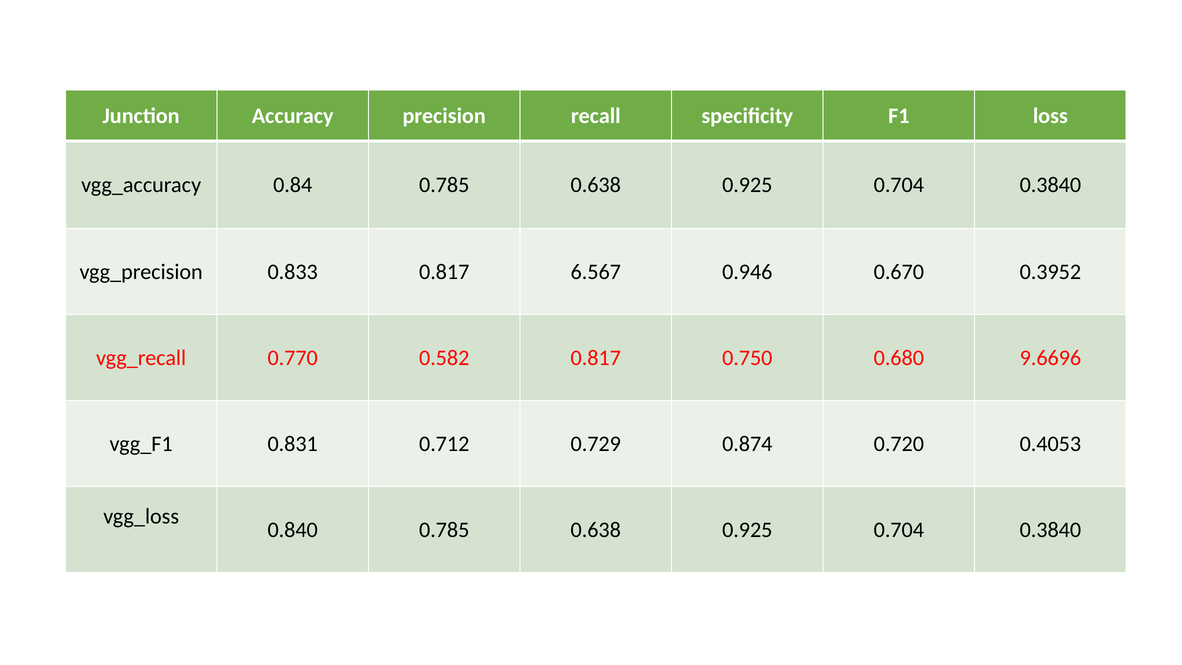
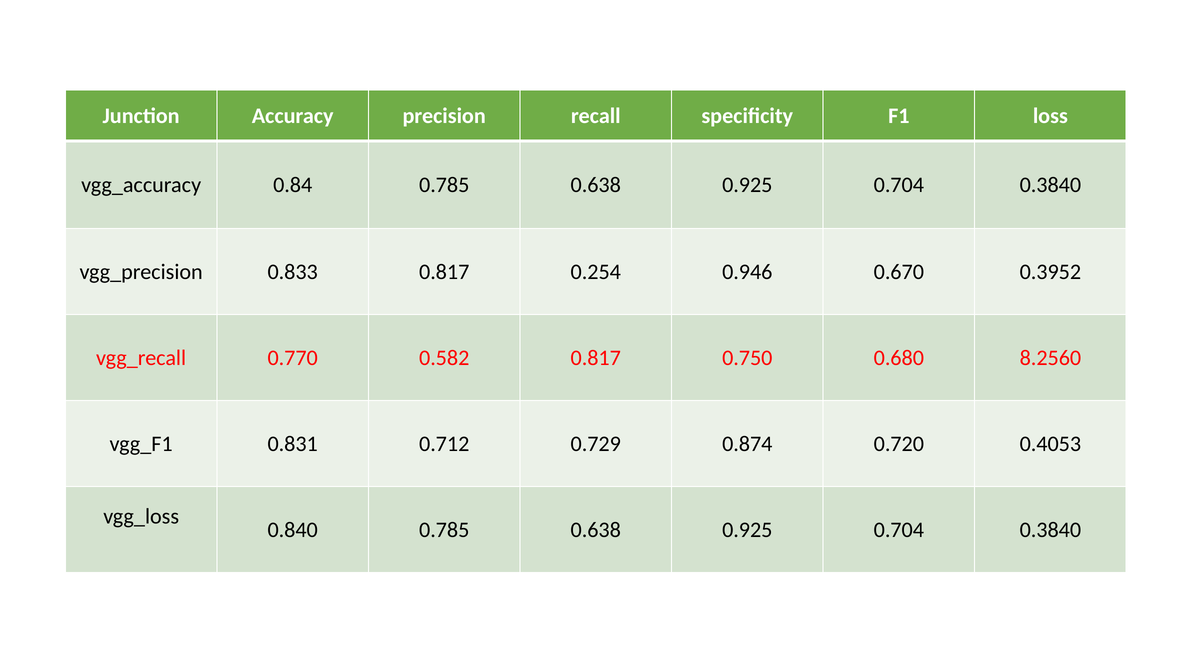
6.567: 6.567 -> 0.254
9.6696: 9.6696 -> 8.2560
